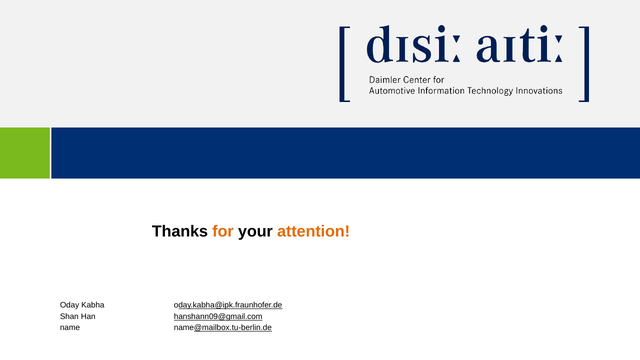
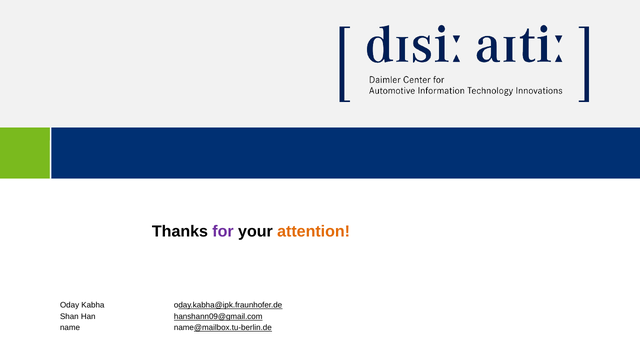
for colour: orange -> purple
